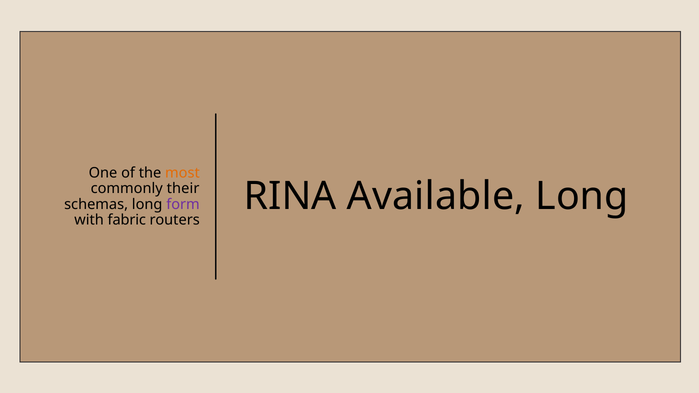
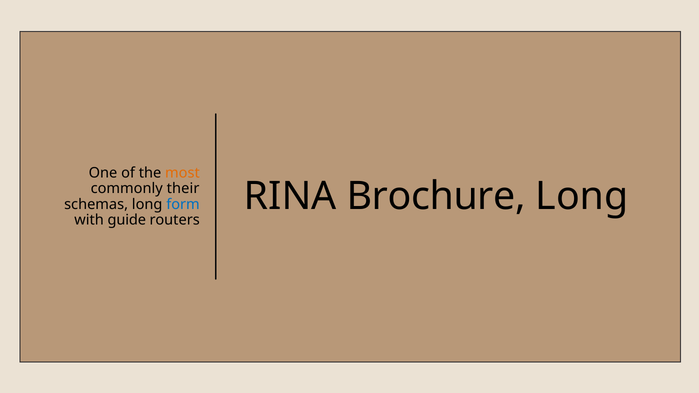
form colour: purple -> blue
fabric: fabric -> guide
Available: Available -> Brochure
